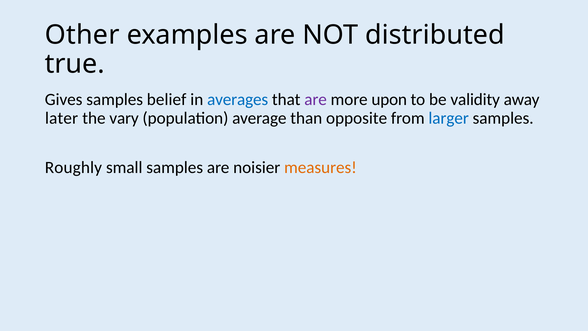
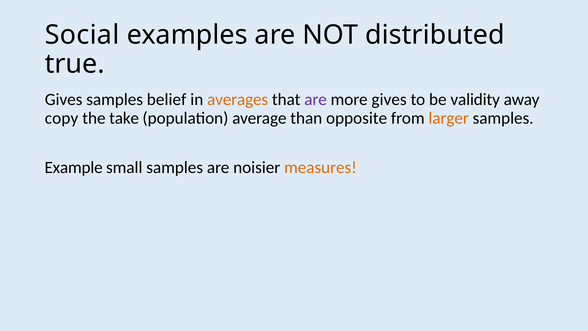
Other: Other -> Social
averages colour: blue -> orange
more upon: upon -> gives
later: later -> copy
vary: vary -> take
larger colour: blue -> orange
Roughly: Roughly -> Example
